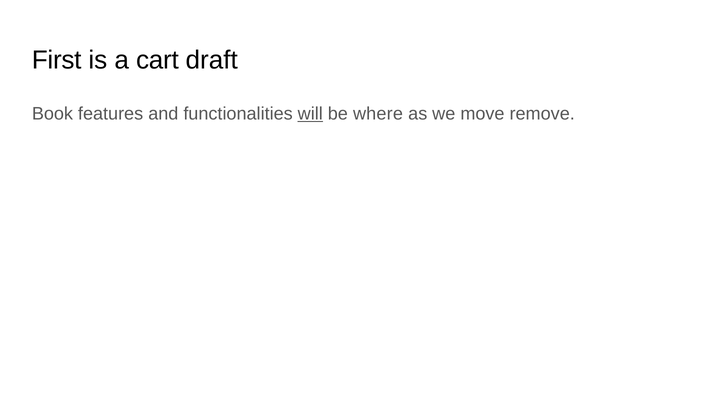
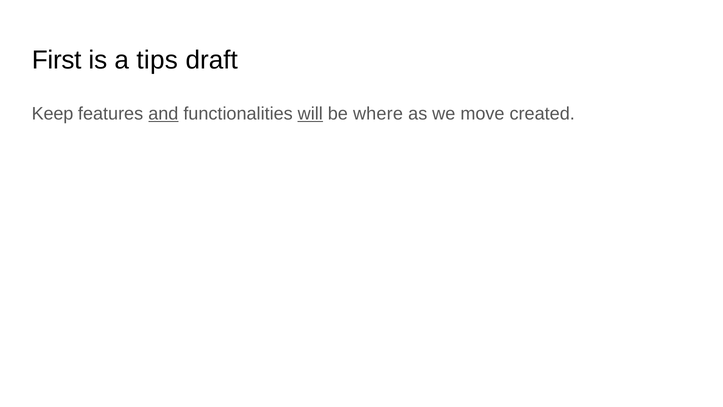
cart: cart -> tips
Book: Book -> Keep
and underline: none -> present
remove: remove -> created
